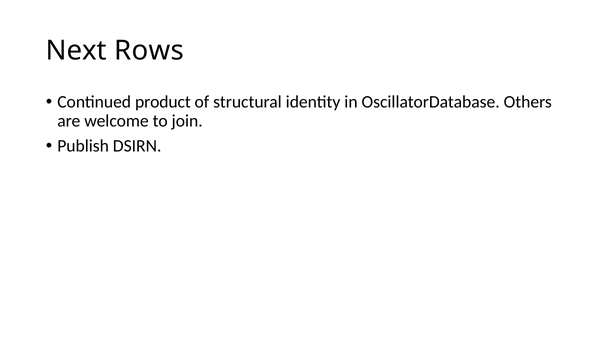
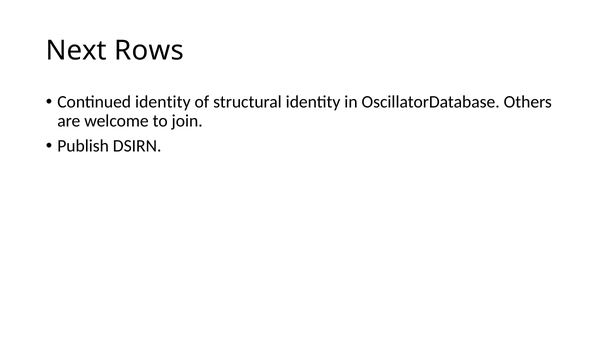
Continued product: product -> identity
